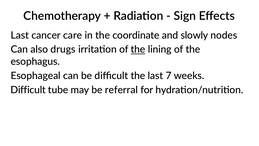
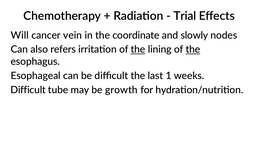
Sign: Sign -> Trial
Last at (20, 35): Last -> Will
care: care -> vein
drugs: drugs -> refers
the at (193, 49) underline: none -> present
7: 7 -> 1
referral: referral -> growth
